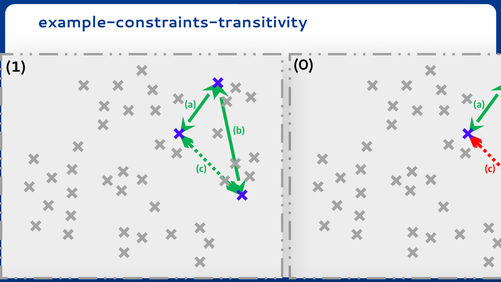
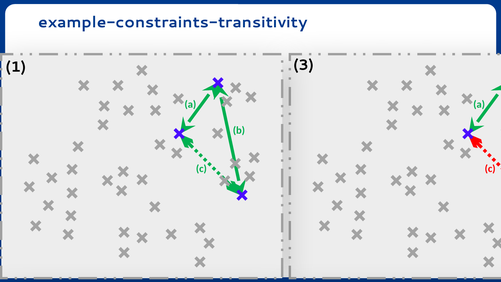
0: 0 -> 3
